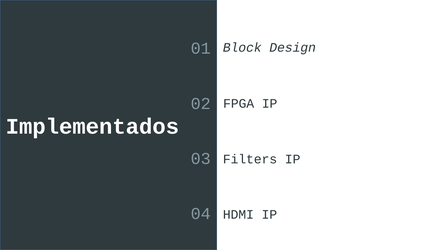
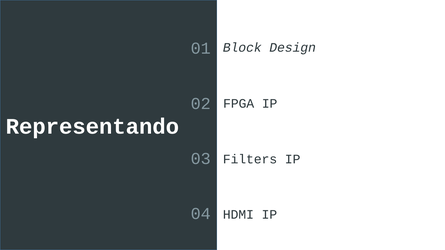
Implementados: Implementados -> Representando
